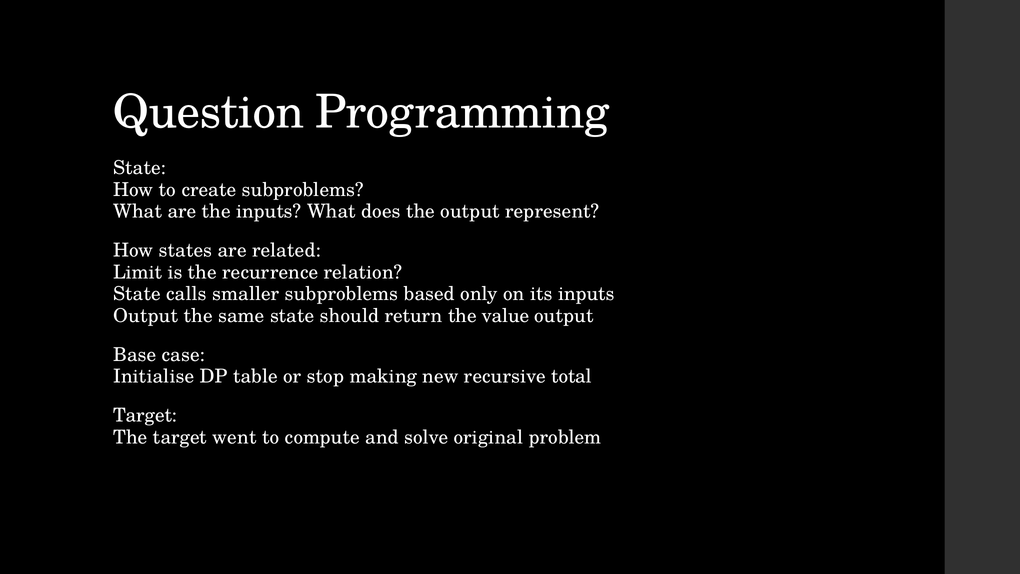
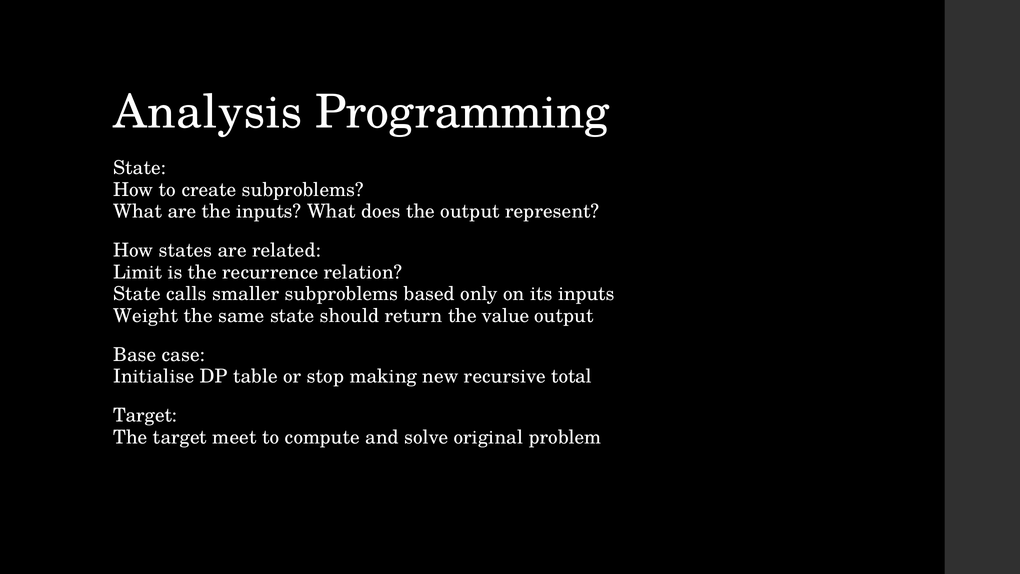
Question: Question -> Analysis
Output at (146, 316): Output -> Weight
went: went -> meet
